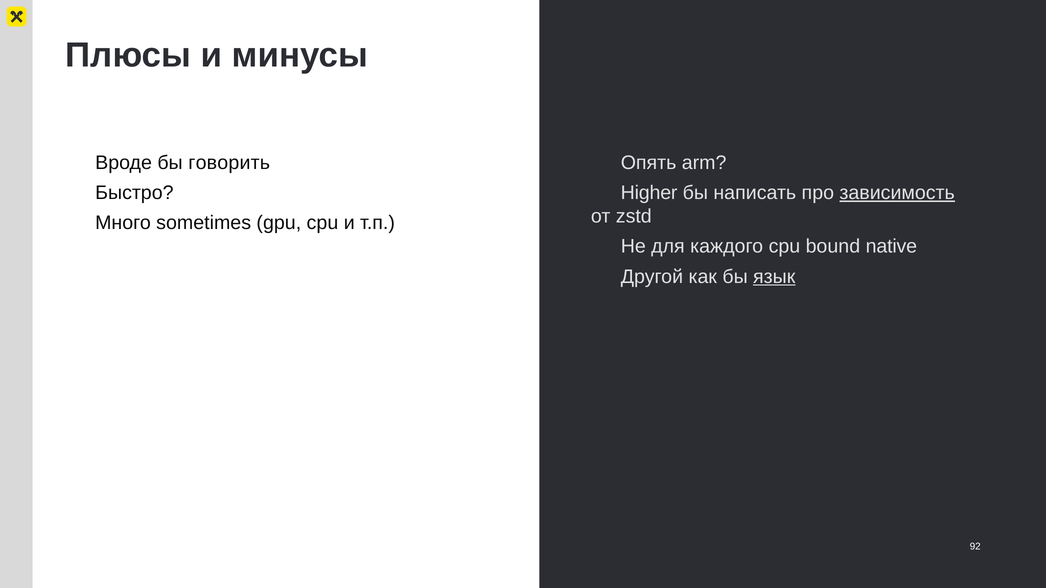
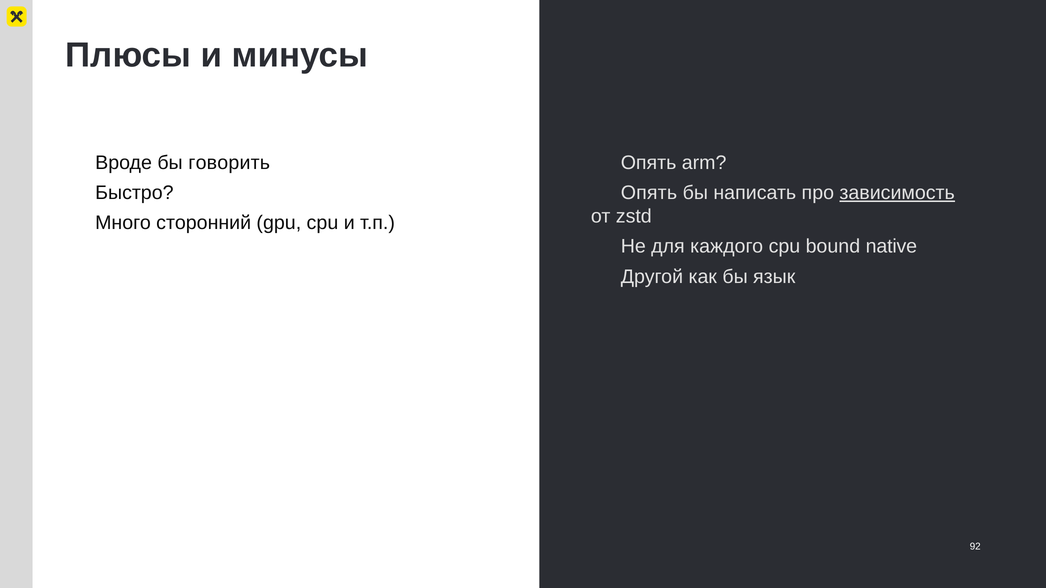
Higher at (649, 193): Higher -> Опять
sometimes: sometimes -> сторонний
язык underline: present -> none
